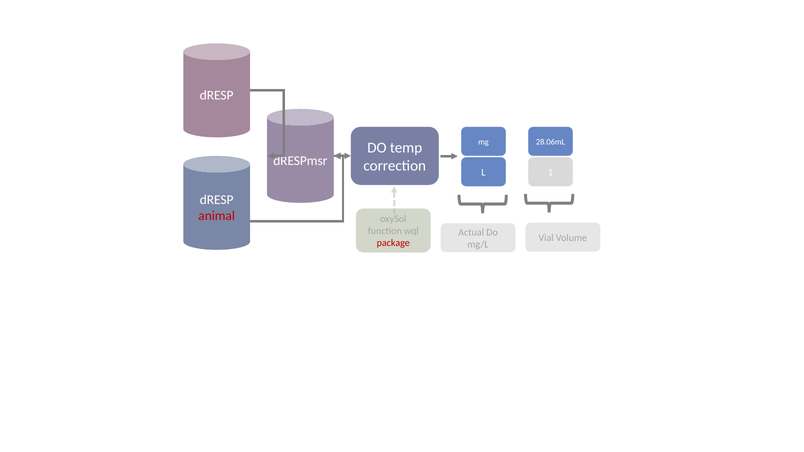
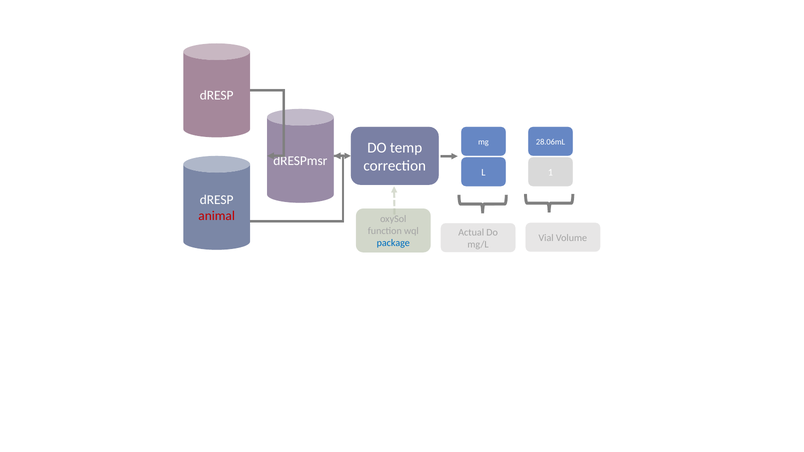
package colour: red -> blue
